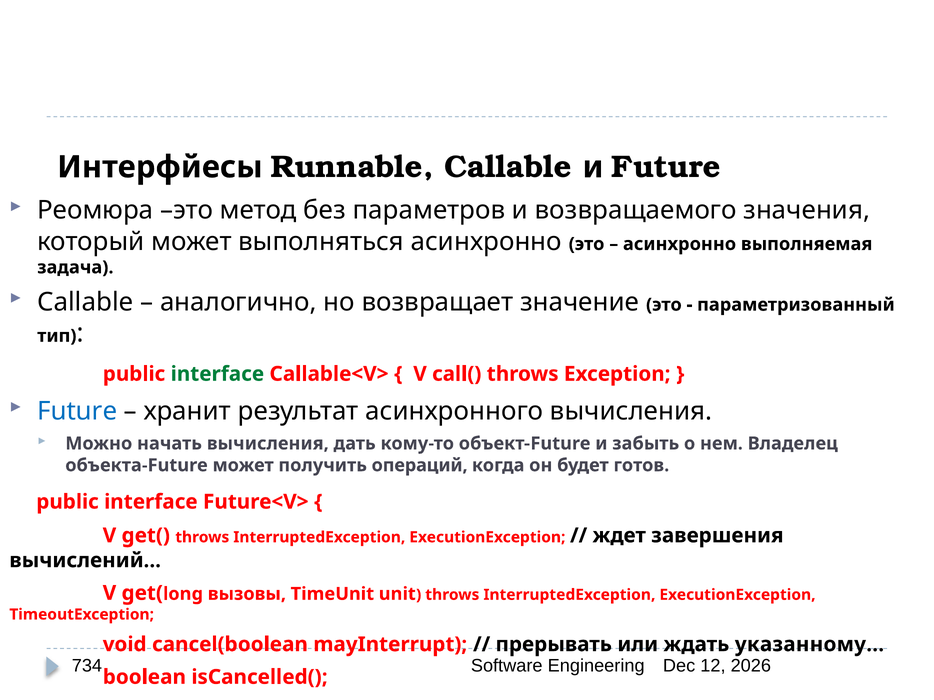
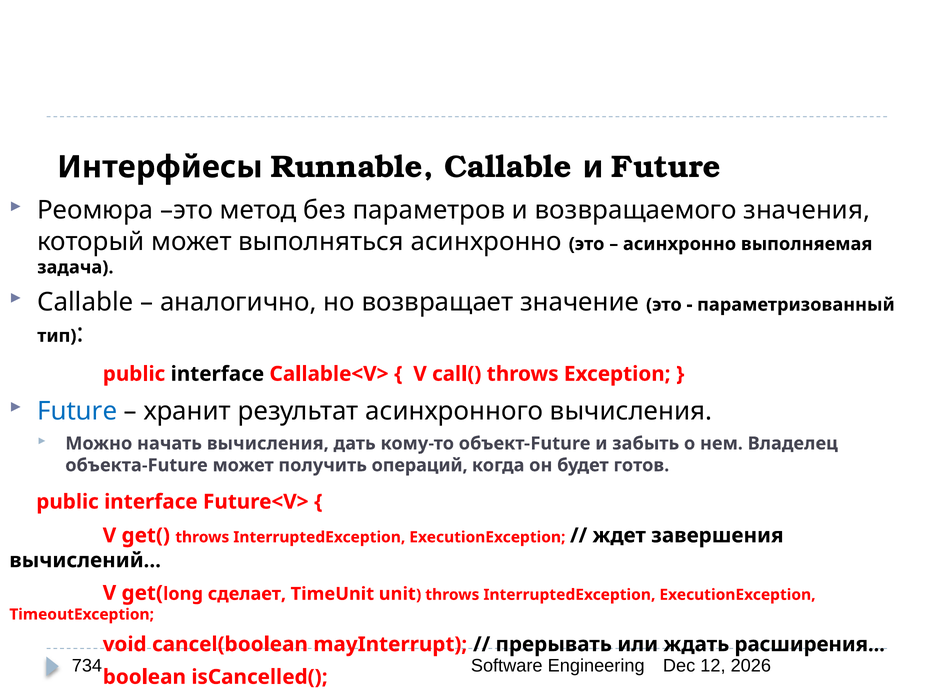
interface at (217, 374) colour: green -> black
вызовы: вызовы -> сделает
указанному: указанному -> расширения
